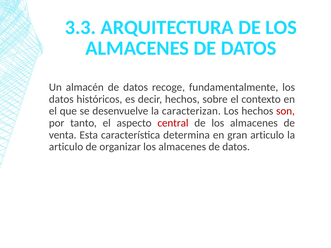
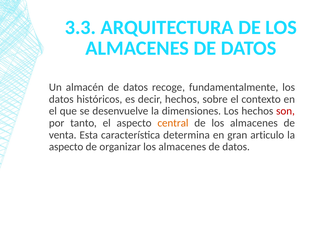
caracterizan: caracterizan -> dimensiones
central colour: red -> orange
articulo at (66, 147): articulo -> aspecto
